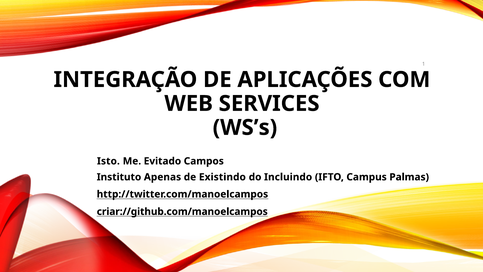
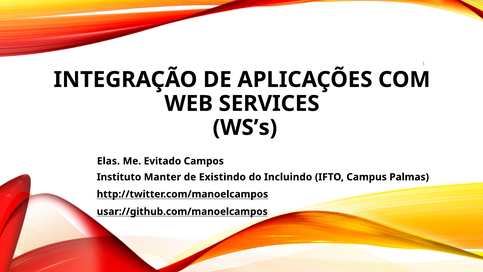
Isto: Isto -> Elas
Apenas: Apenas -> Manter
criar://github.com/manoelcampos: criar://github.com/manoelcampos -> usar://github.com/manoelcampos
